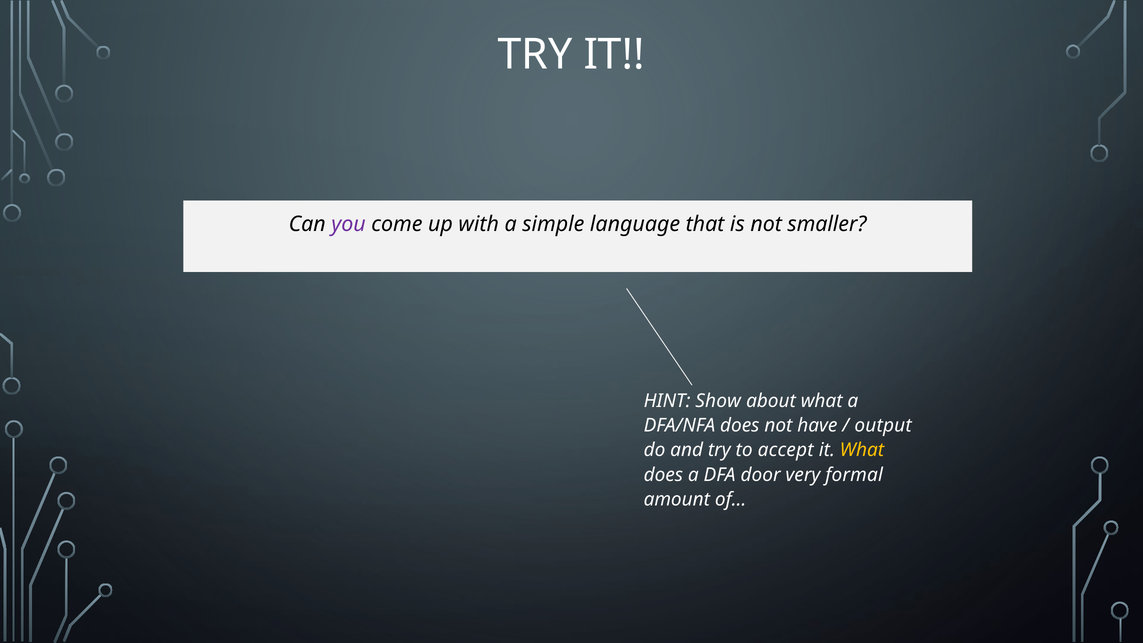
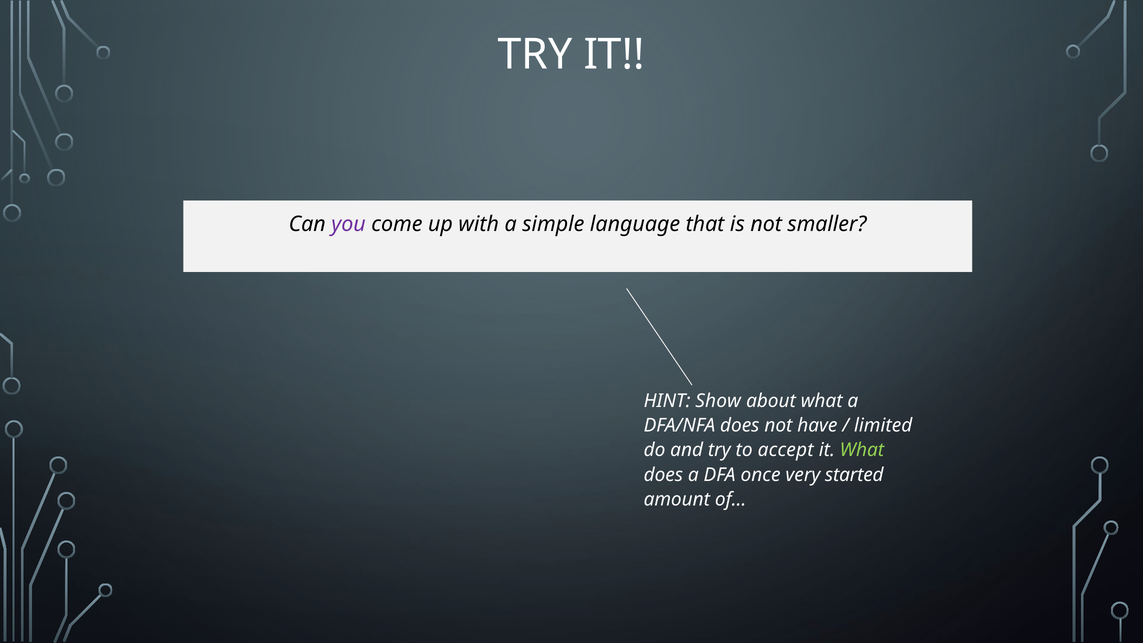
output: output -> limited
What at (862, 450) colour: yellow -> light green
door: door -> once
formal: formal -> started
